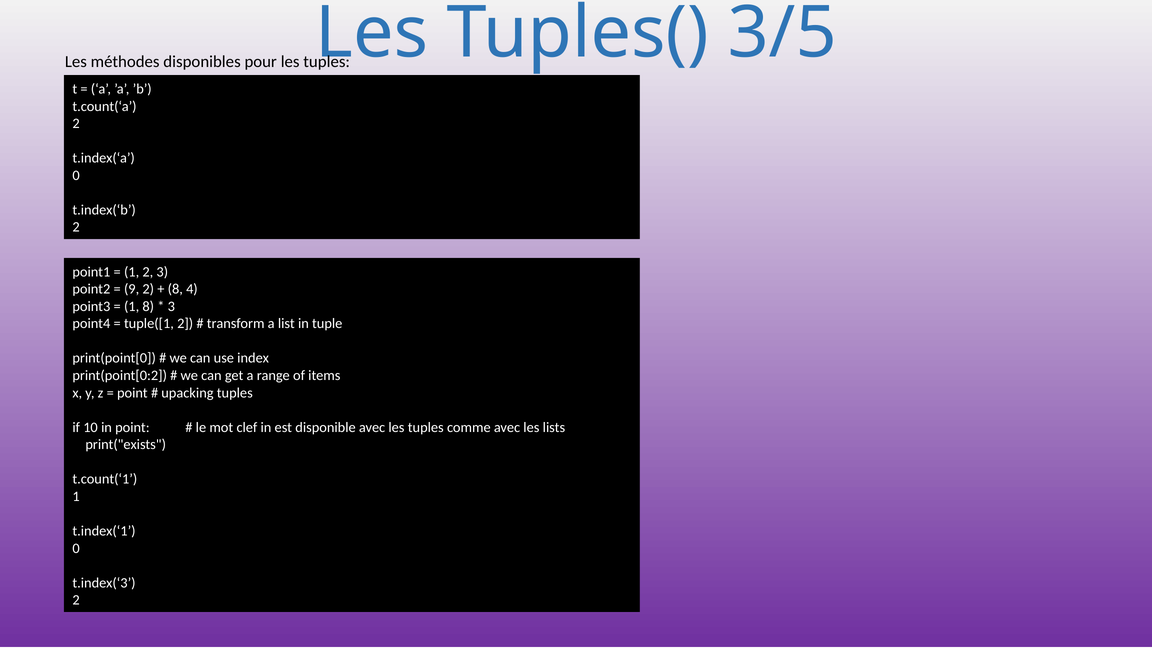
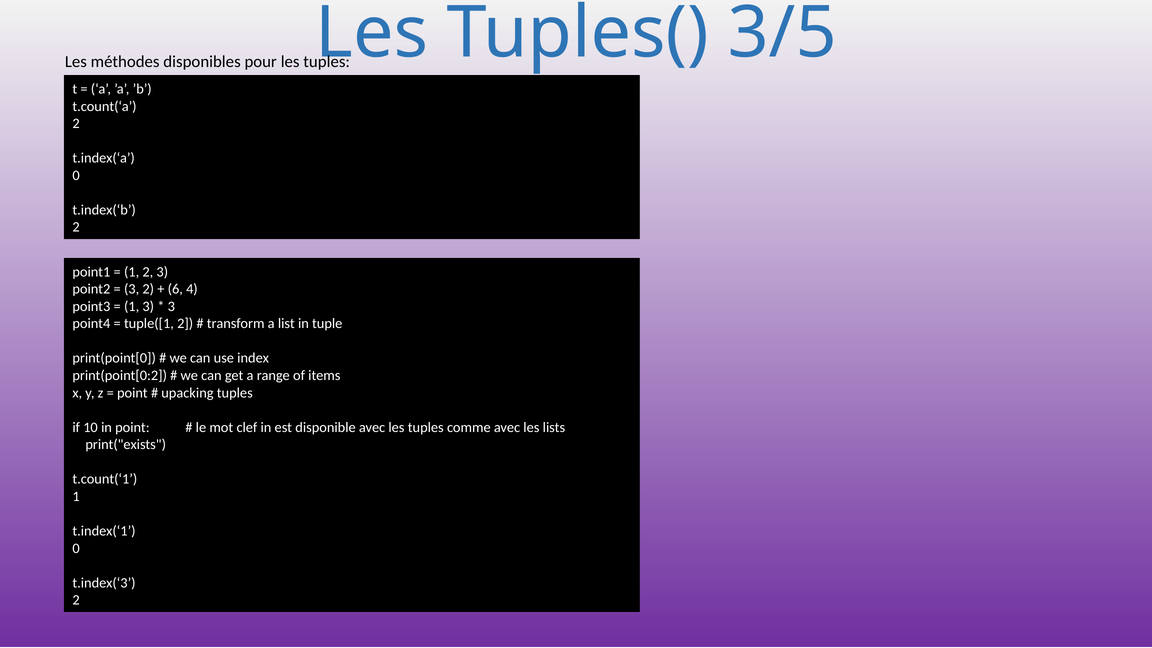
9 at (132, 289): 9 -> 3
8 at (175, 289): 8 -> 6
1 8: 8 -> 3
